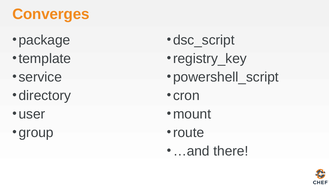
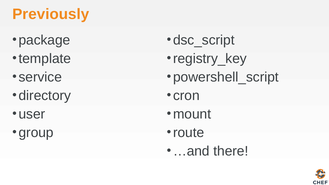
Converges: Converges -> Previously
